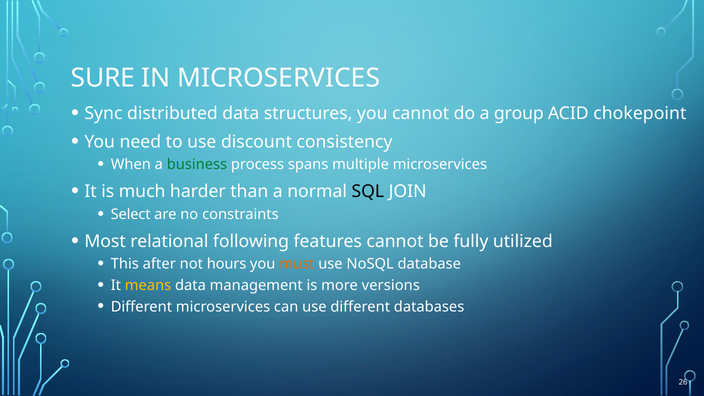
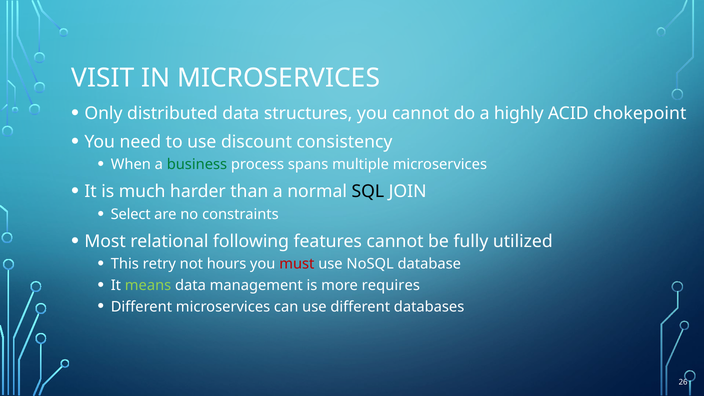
SURE: SURE -> VISIT
Sync: Sync -> Only
group: group -> highly
after: after -> retry
must colour: orange -> red
means colour: yellow -> light green
versions: versions -> requires
